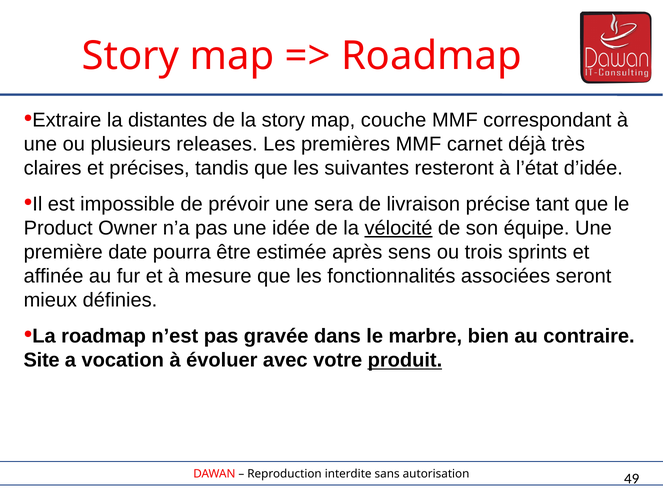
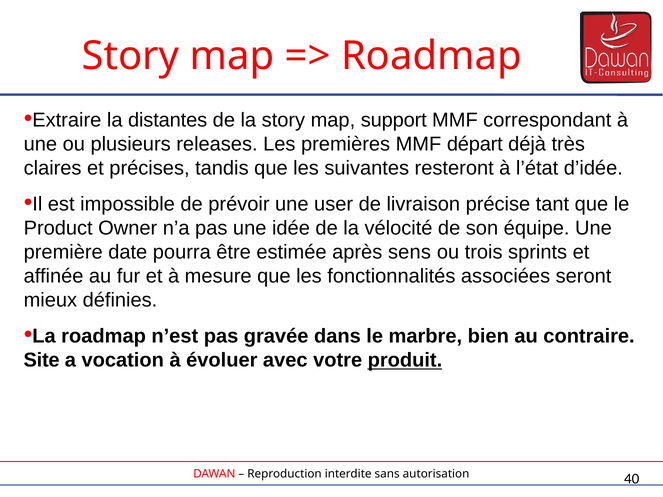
couche: couche -> support
carnet: carnet -> départ
sera: sera -> user
vélocité underline: present -> none
49: 49 -> 40
